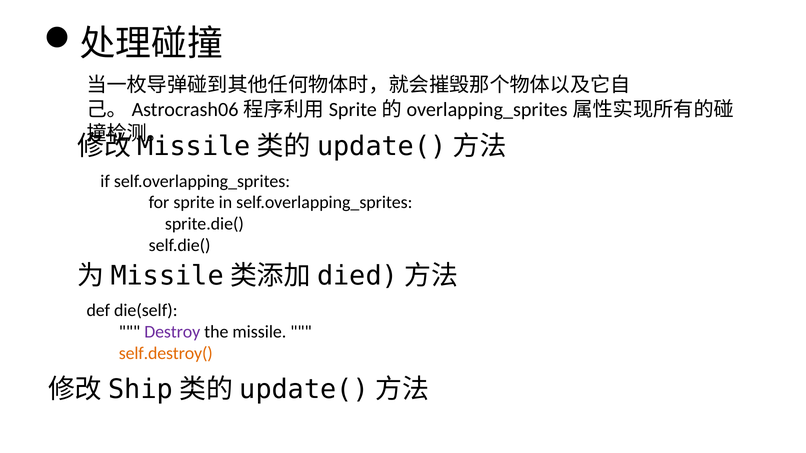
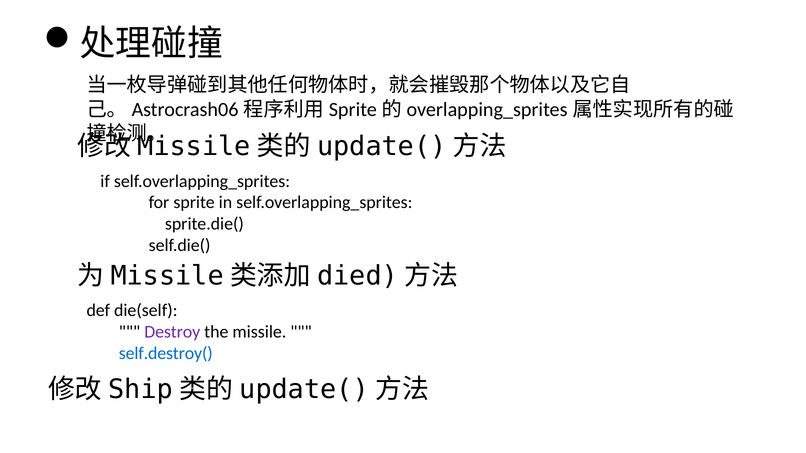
self.destroy( colour: orange -> blue
